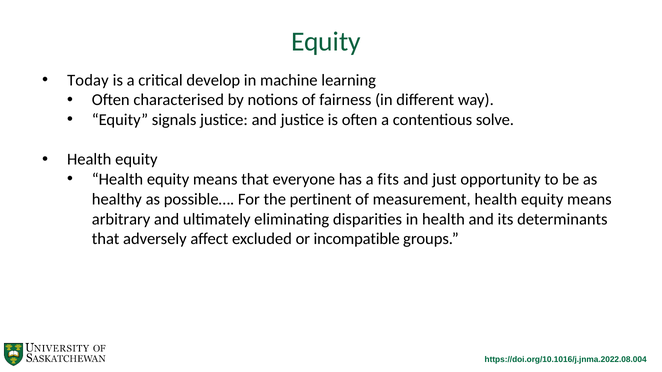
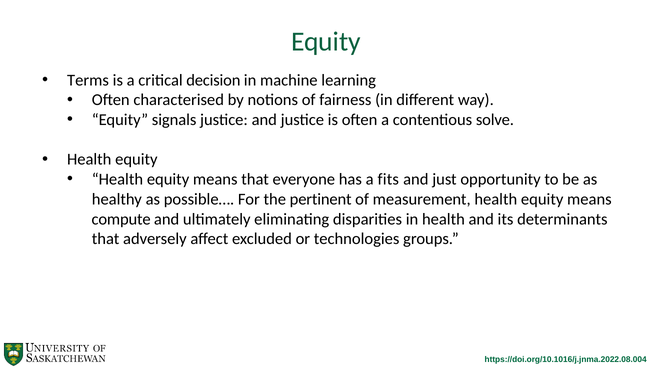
Today: Today -> Terms
develop: develop -> decision
arbitrary: arbitrary -> compute
incompatible: incompatible -> technologies
